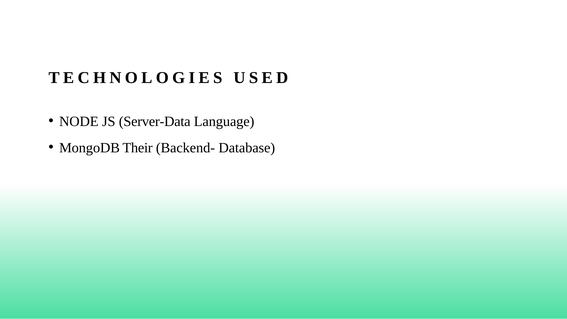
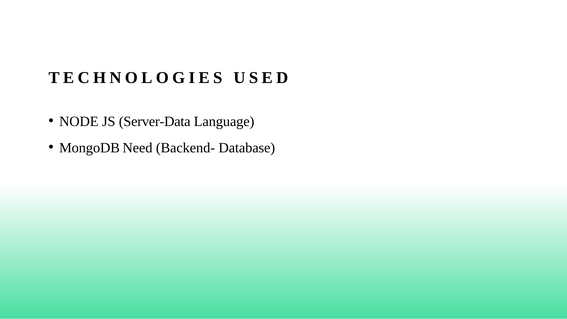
Their: Their -> Need
